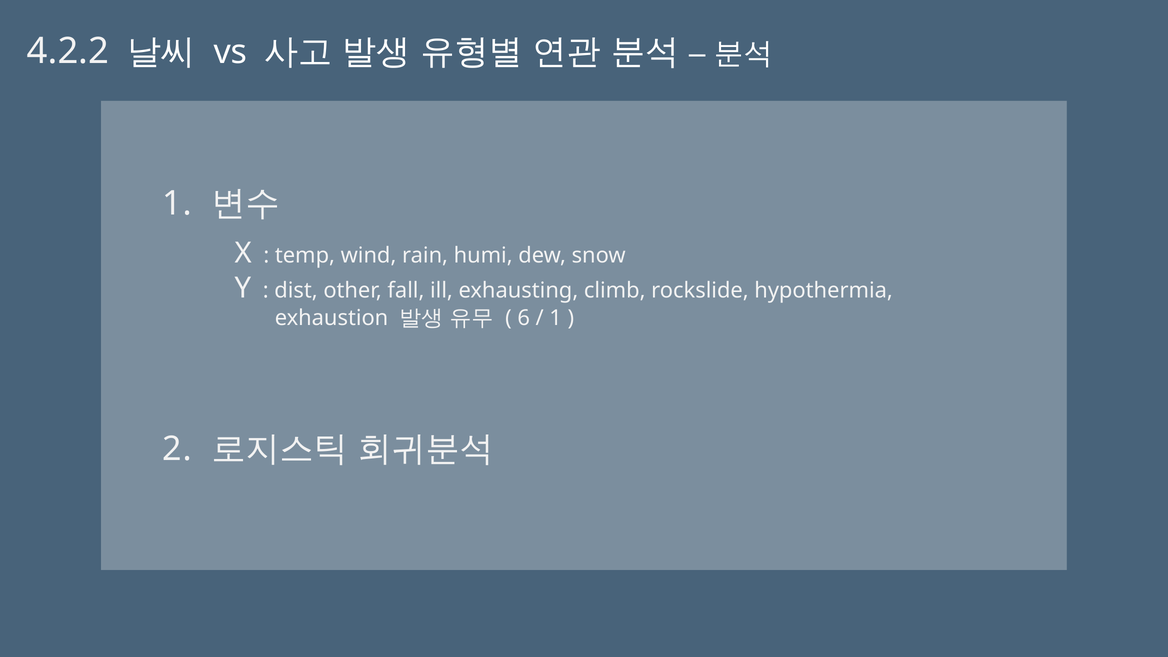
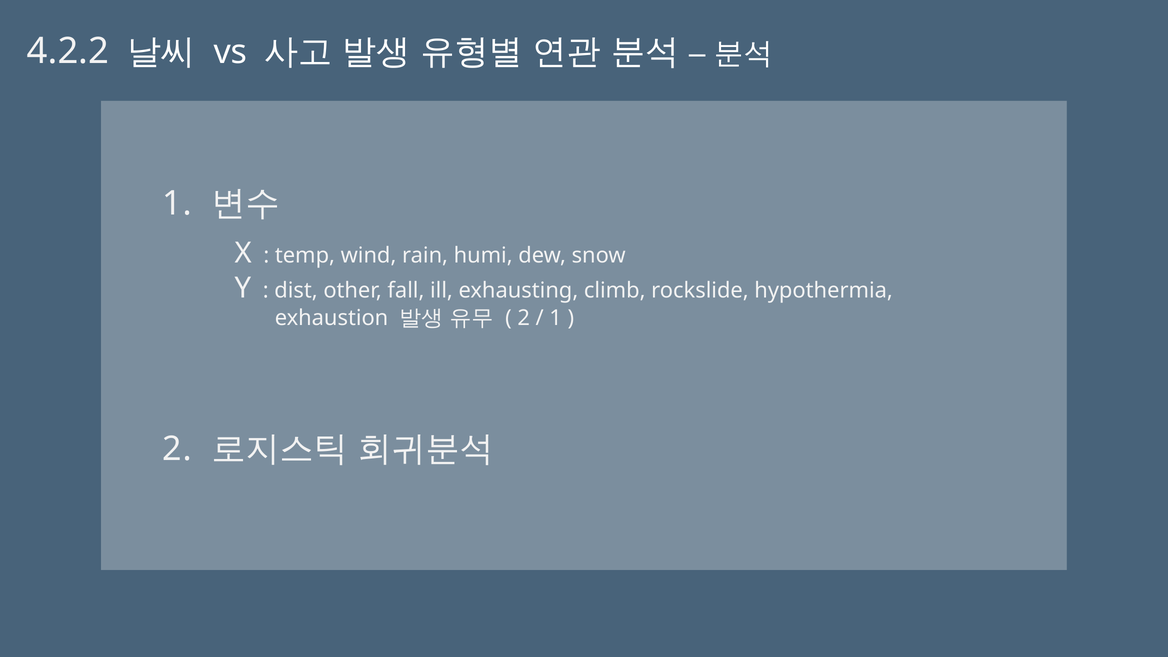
6 at (524, 318): 6 -> 2
